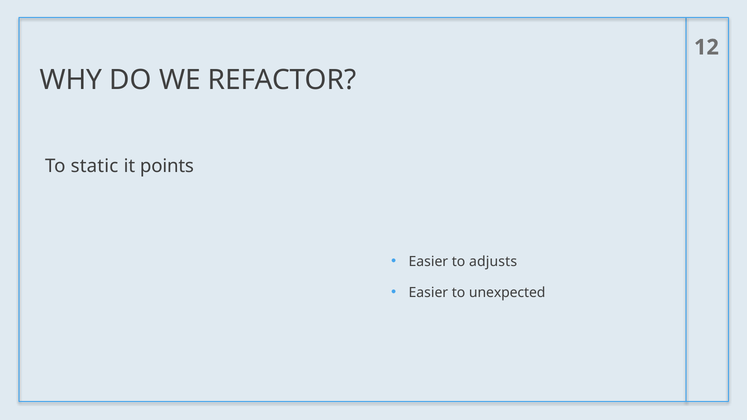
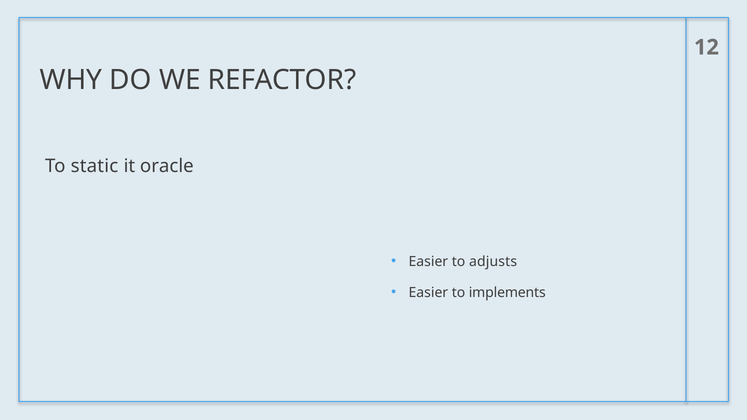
points: points -> oracle
unexpected: unexpected -> implements
